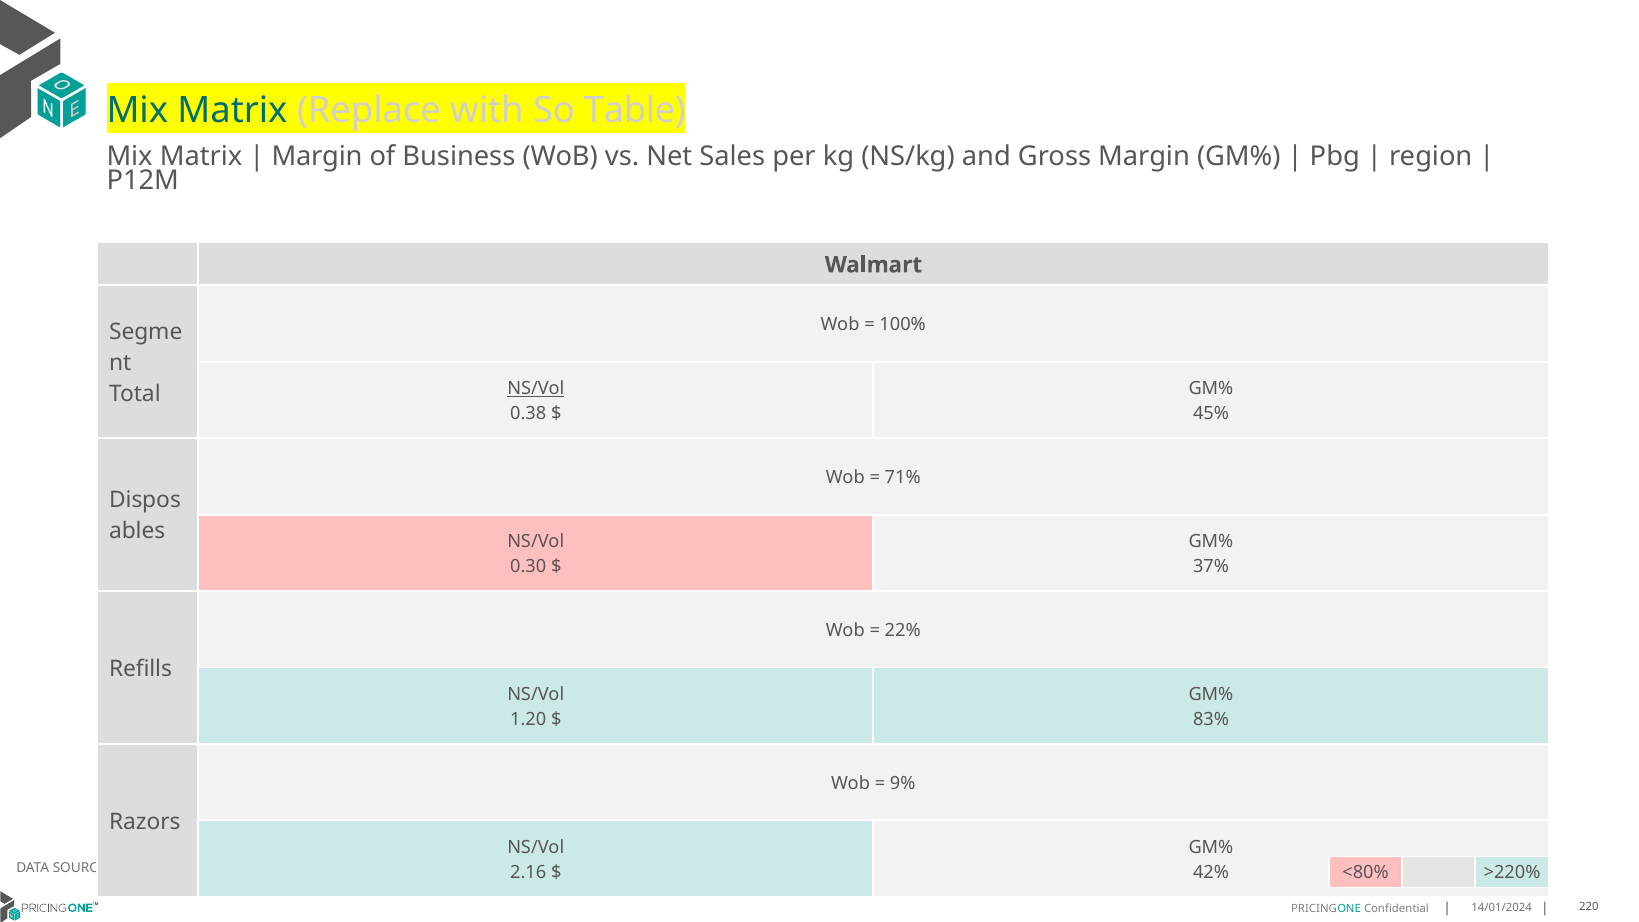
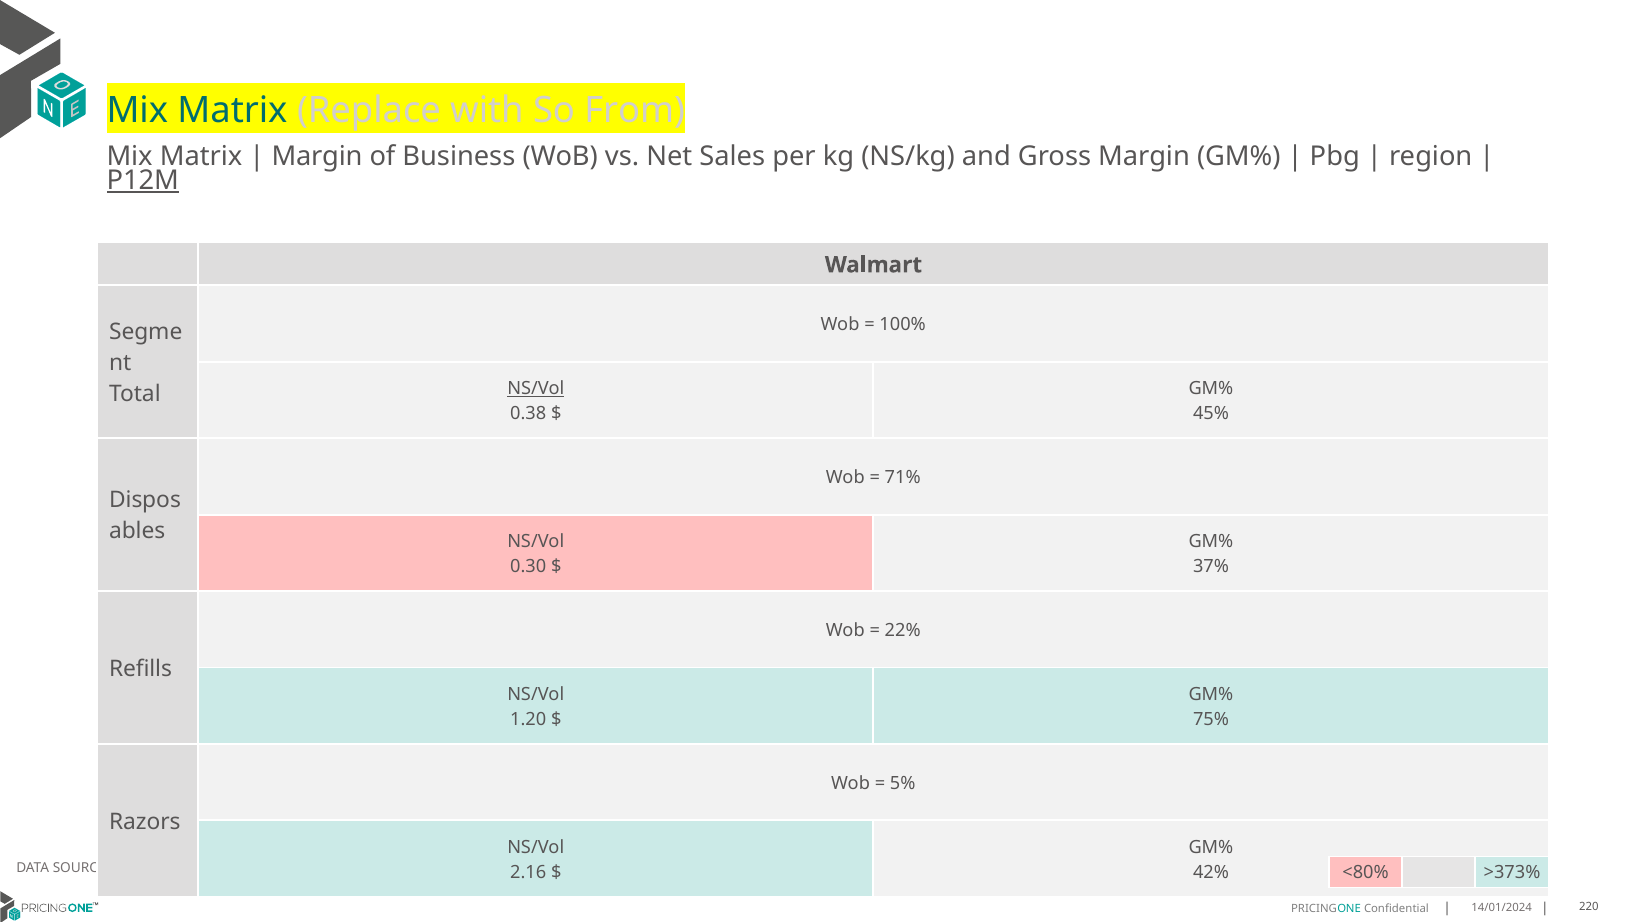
Table: Table -> From
P12M underline: none -> present
83%: 83% -> 75%
9%: 9% -> 5%
>220%: >220% -> >373%
